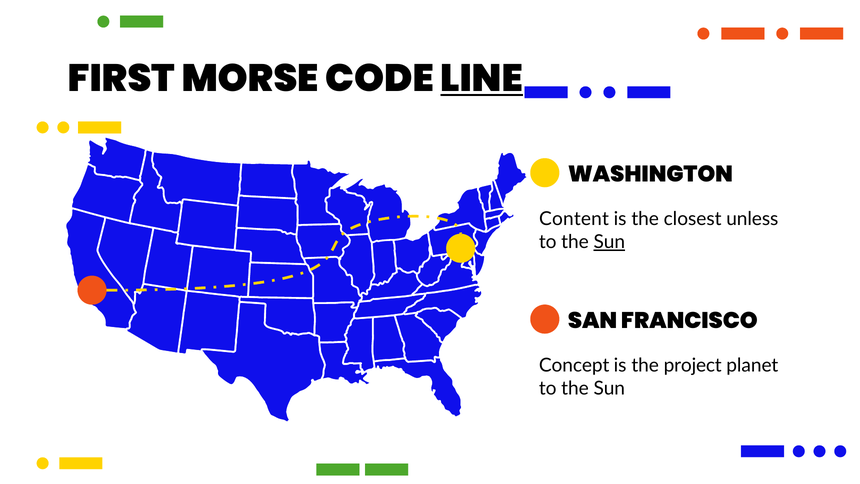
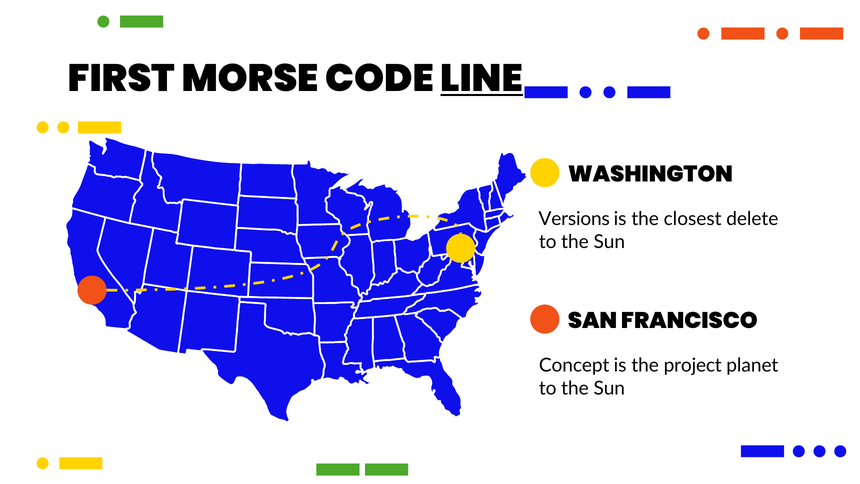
Content: Content -> Versions
unless: unless -> delete
Sun at (609, 242) underline: present -> none
